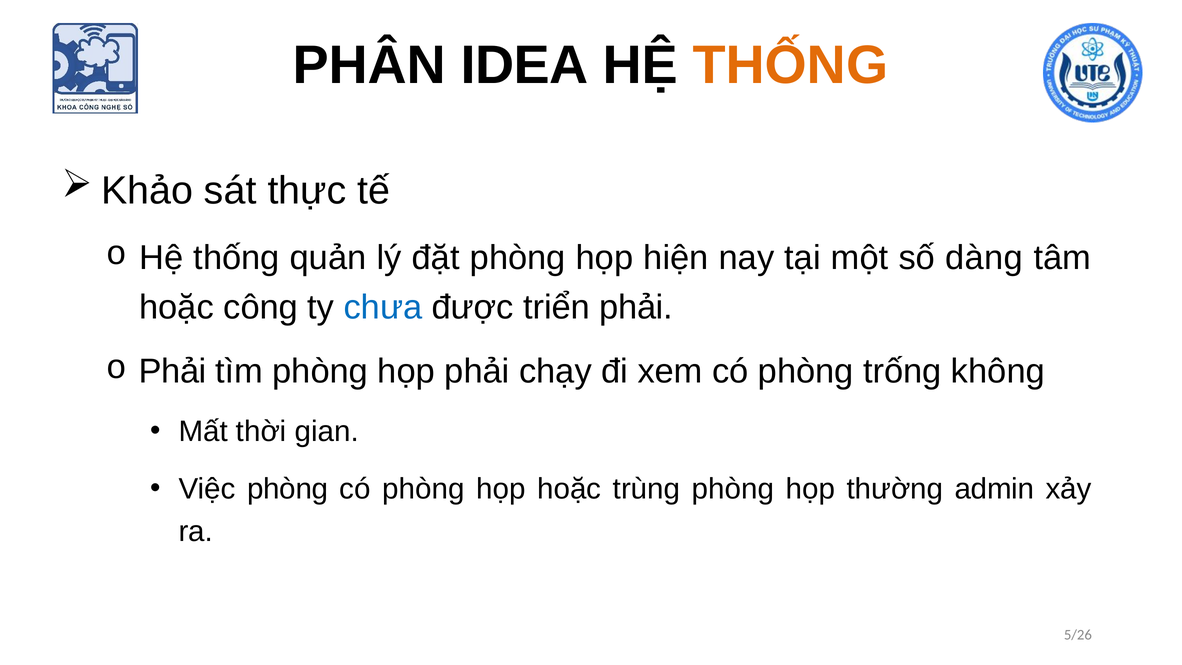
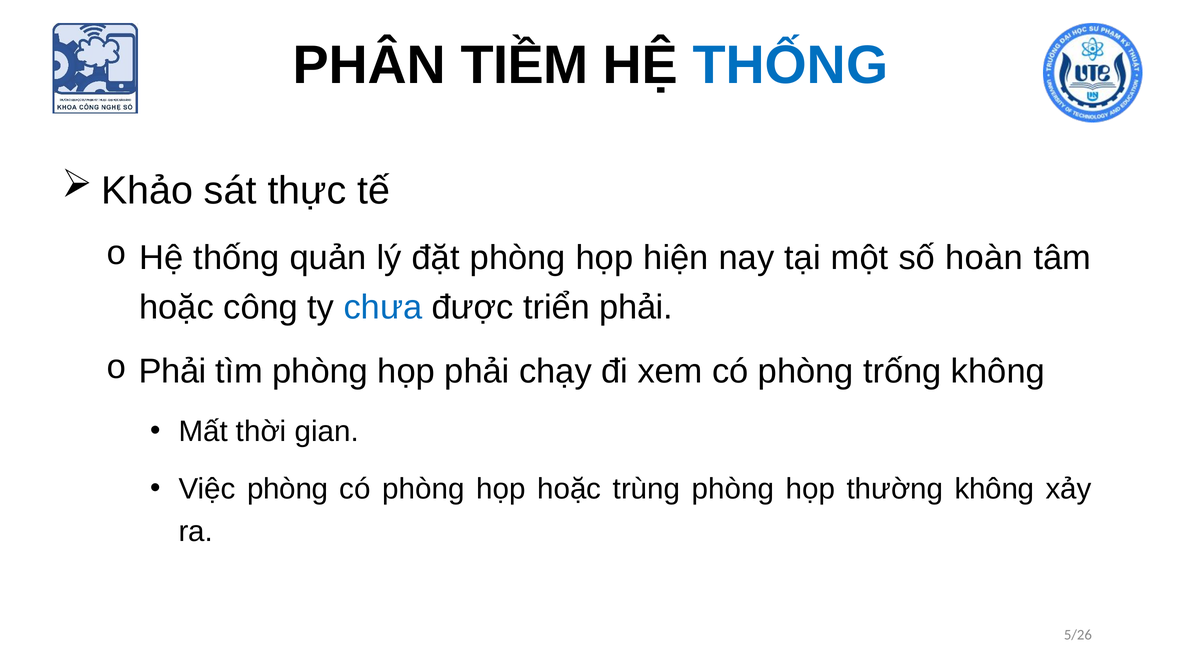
IDEA: IDEA -> TIỀM
THỐNG at (790, 66) colour: orange -> blue
dàng: dàng -> hoàn
thường admin: admin -> không
